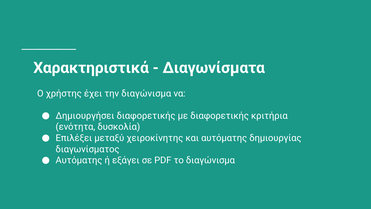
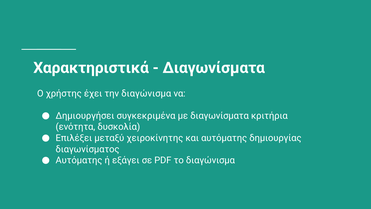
Δημιουργήσει διαφορετικής: διαφορετικής -> συγκεκριμένα
με διαφορετικής: διαφορετικής -> διαγωνίσματα
